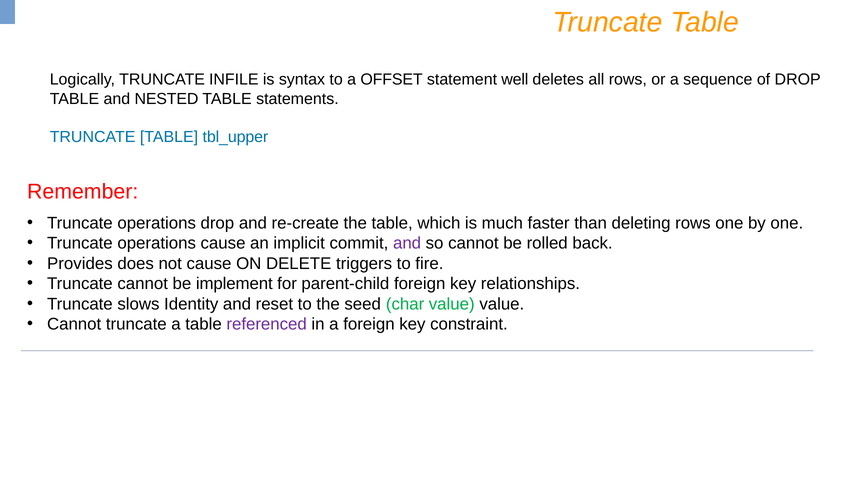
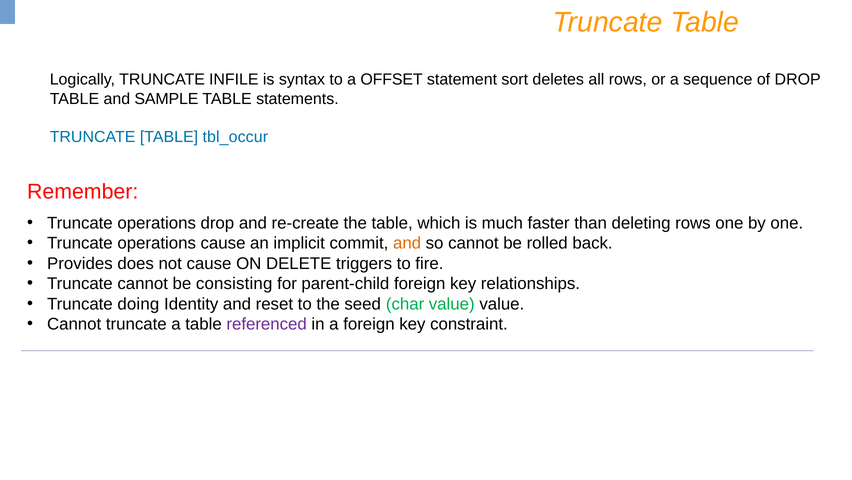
well: well -> sort
NESTED: NESTED -> SAMPLE
tbl_upper: tbl_upper -> tbl_occur
and at (407, 243) colour: purple -> orange
implement: implement -> consisting
slows: slows -> doing
